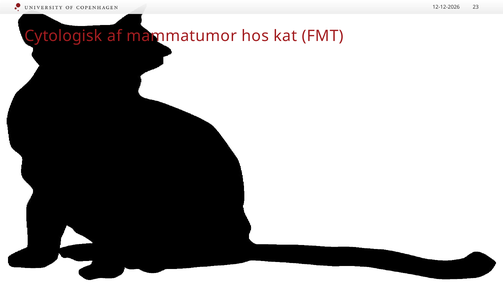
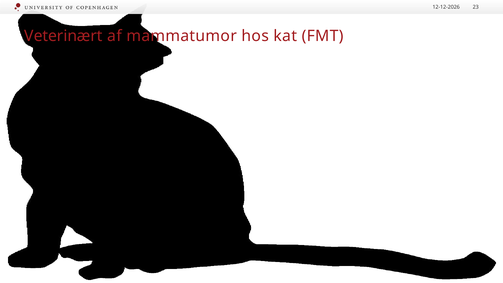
Cytologisk: Cytologisk -> Veterinært
